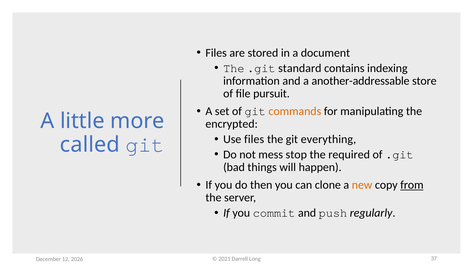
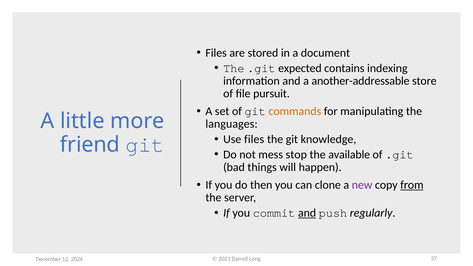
standard: standard -> expected
encrypted: encrypted -> languages
everything: everything -> knowledge
called: called -> friend
required: required -> available
new colour: orange -> purple
and at (307, 213) underline: none -> present
